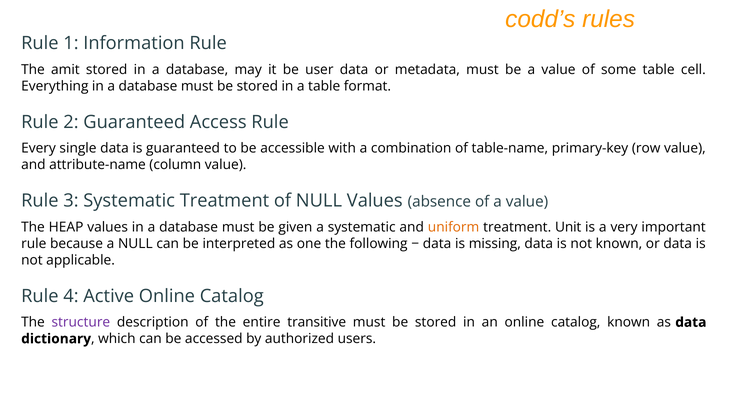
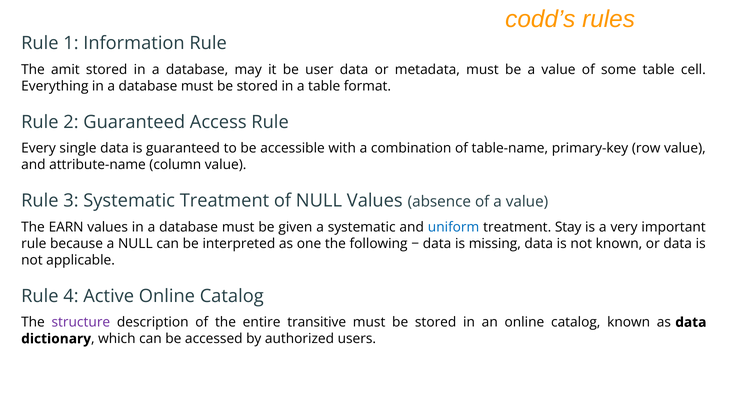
HEAP: HEAP -> EARN
uniform colour: orange -> blue
Unit: Unit -> Stay
